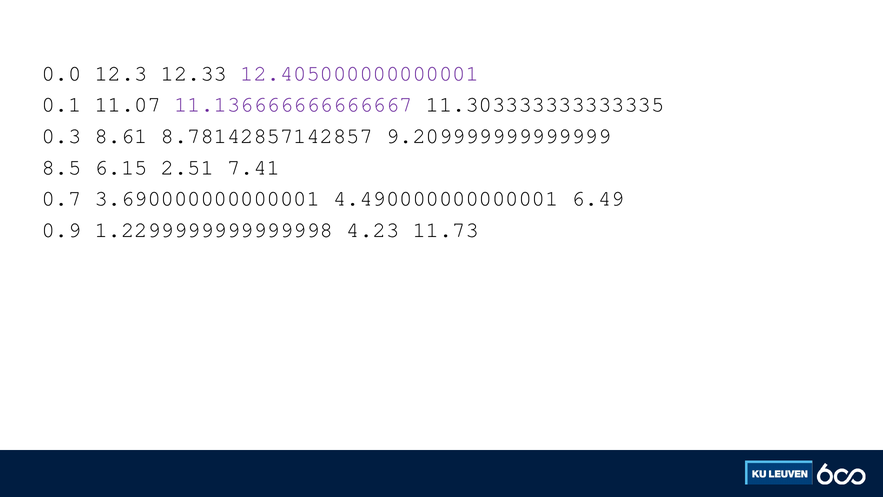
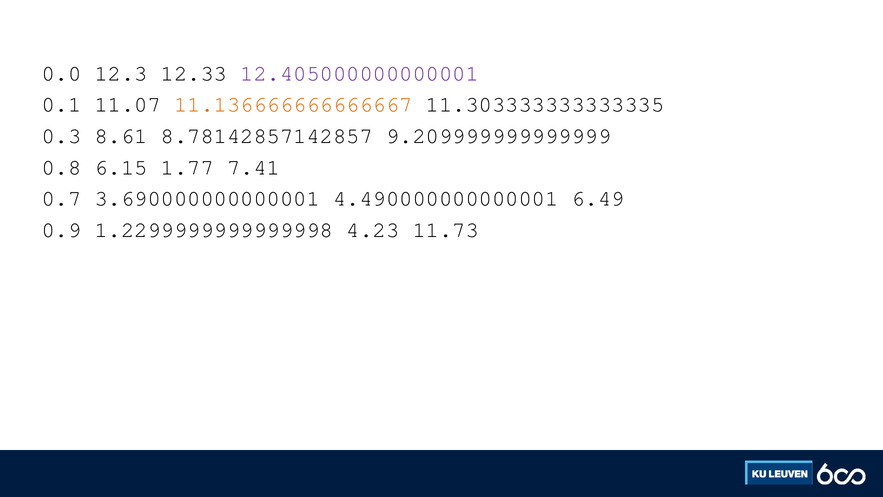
11.136666666666667 colour: purple -> orange
8.5: 8.5 -> 0.8
2.51: 2.51 -> 1.77
